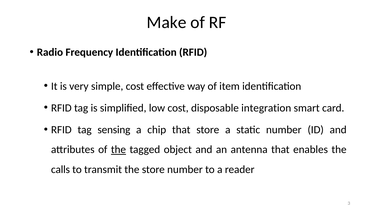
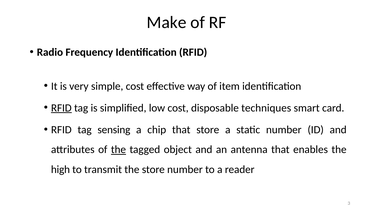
RFID at (61, 108) underline: none -> present
integration: integration -> techniques
calls: calls -> high
